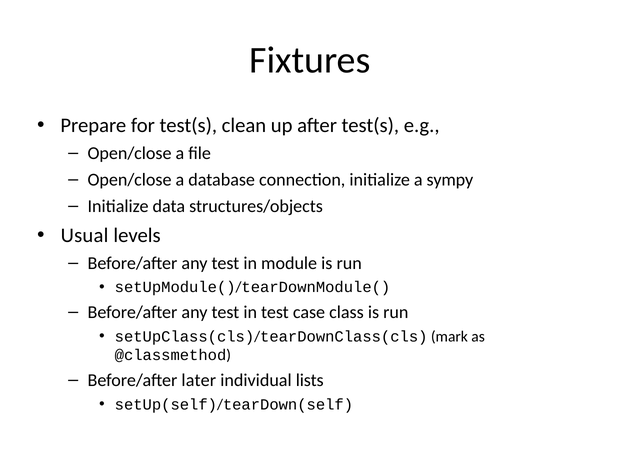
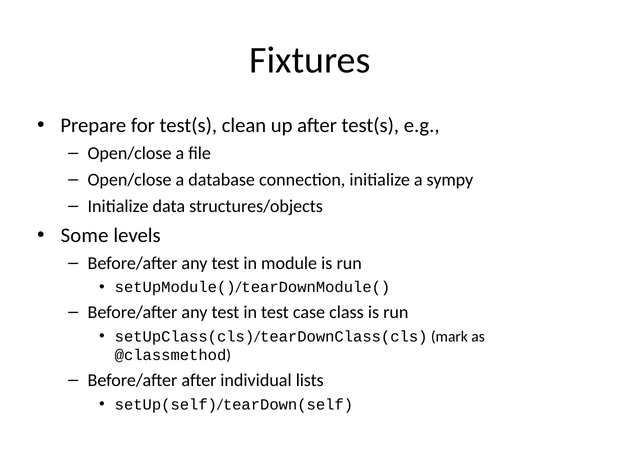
Usual: Usual -> Some
Before/after later: later -> after
